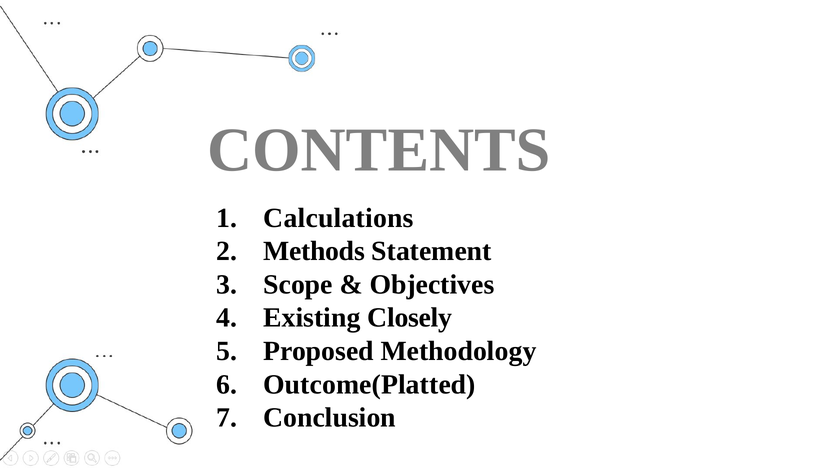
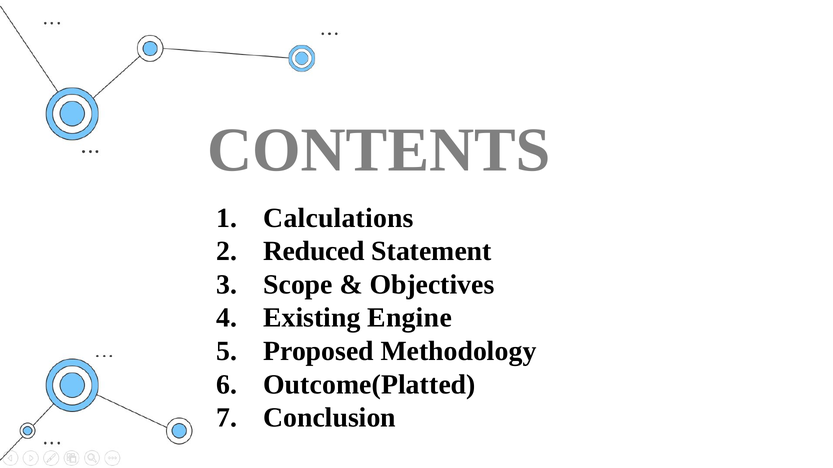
Methods: Methods -> Reduced
Closely: Closely -> Engine
